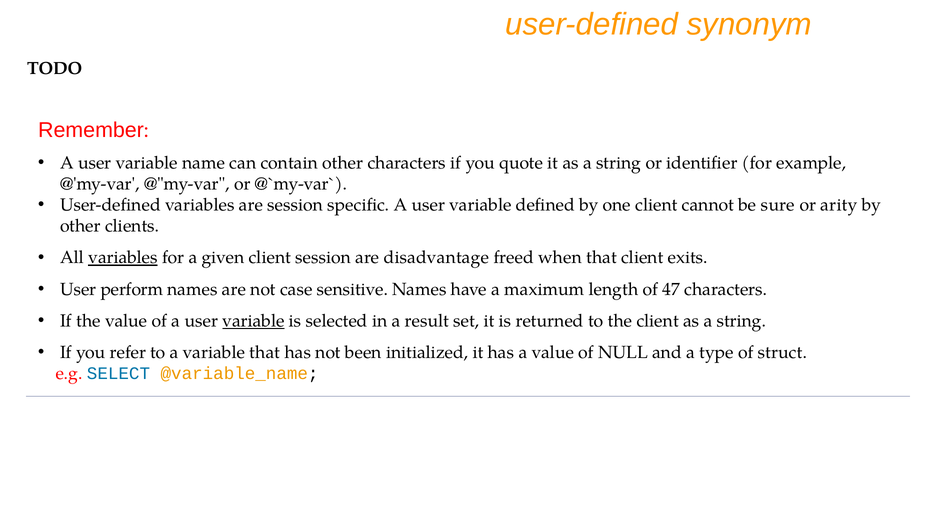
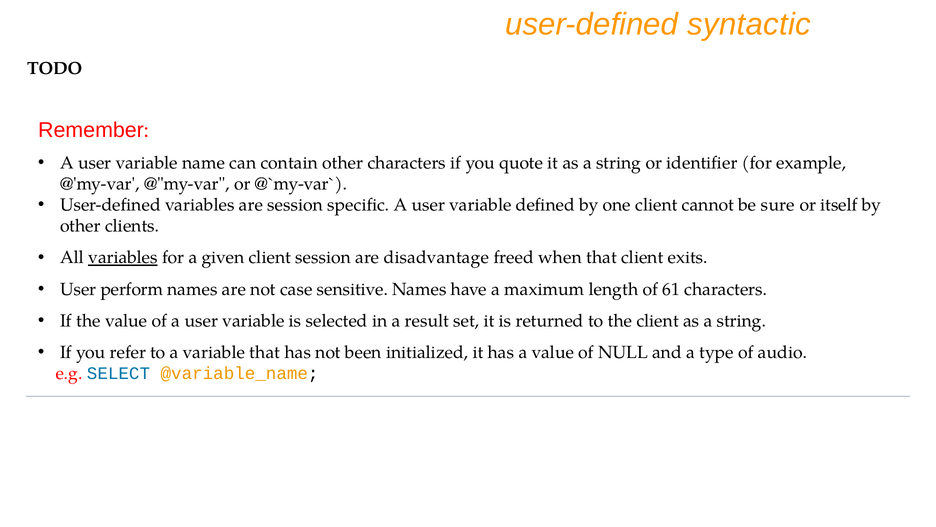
synonym: synonym -> syntactic
arity: arity -> itself
47: 47 -> 61
variable at (253, 321) underline: present -> none
struct: struct -> audio
